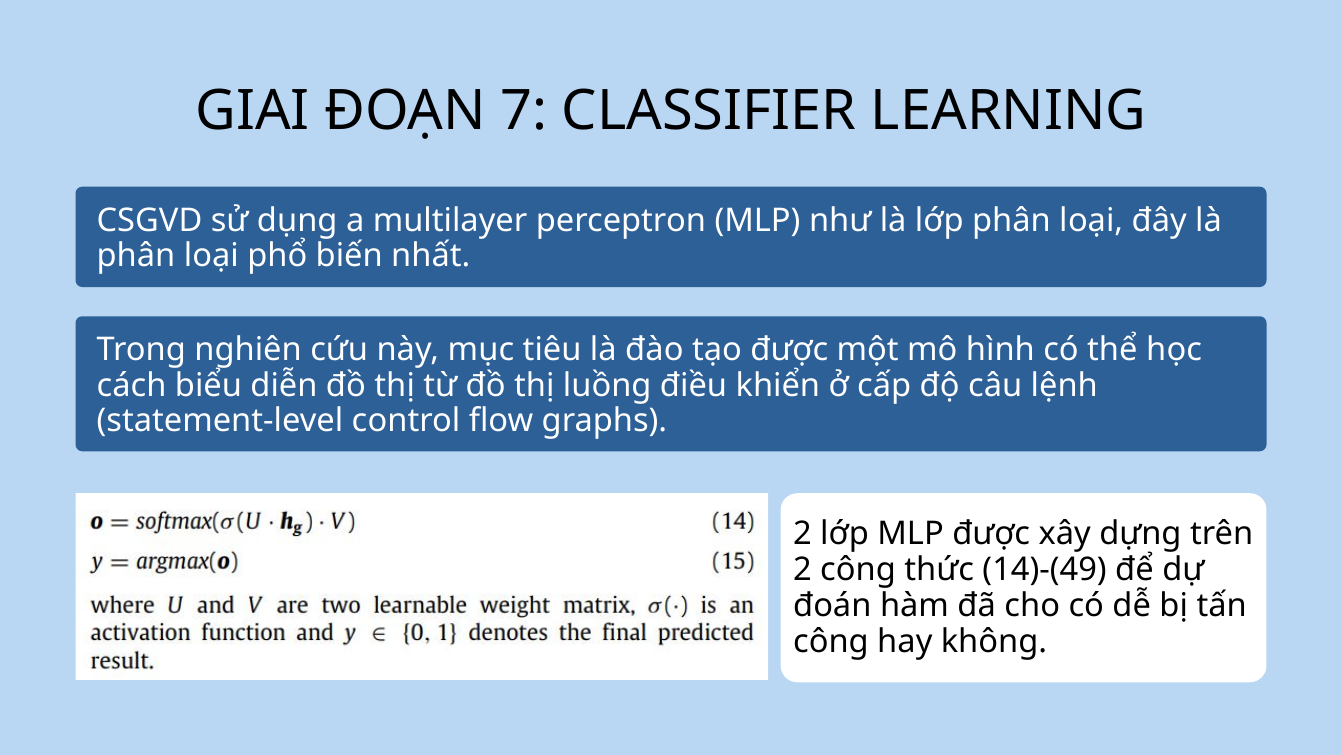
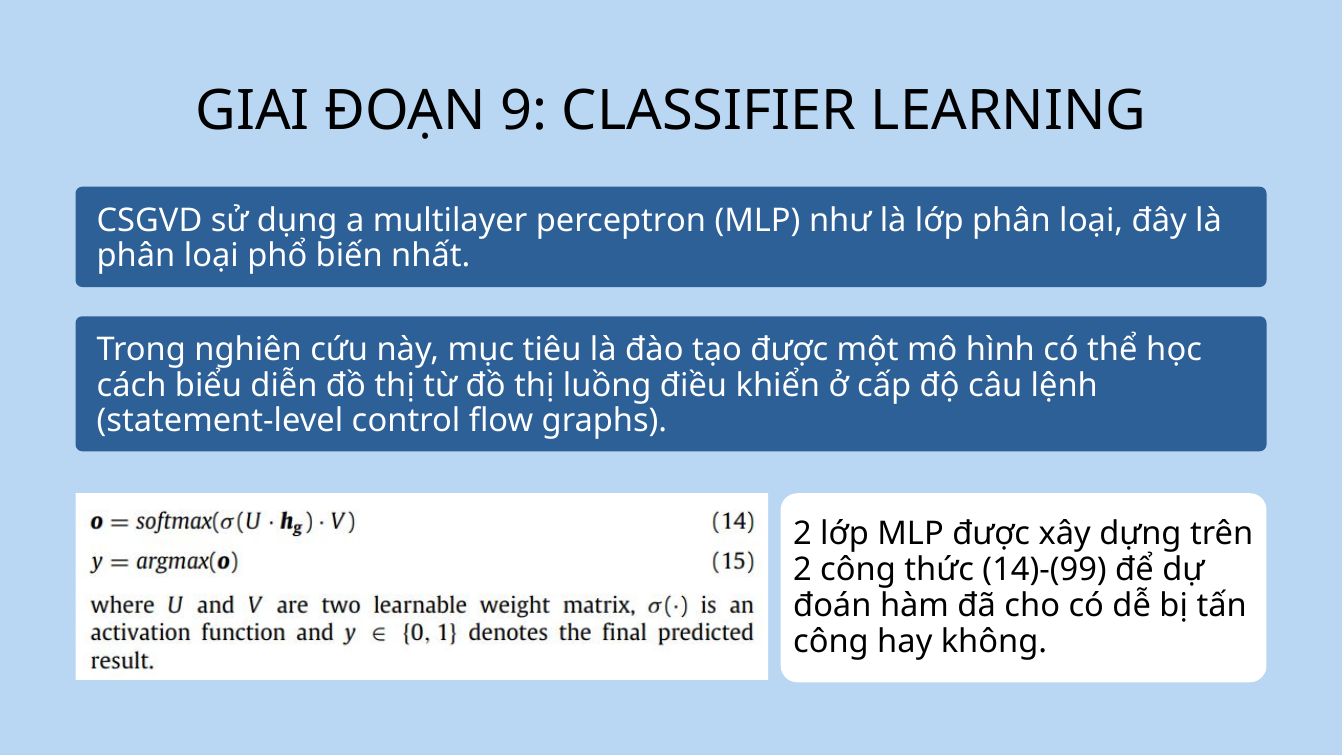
7: 7 -> 9
14)-(49: 14)-(49 -> 14)-(99
